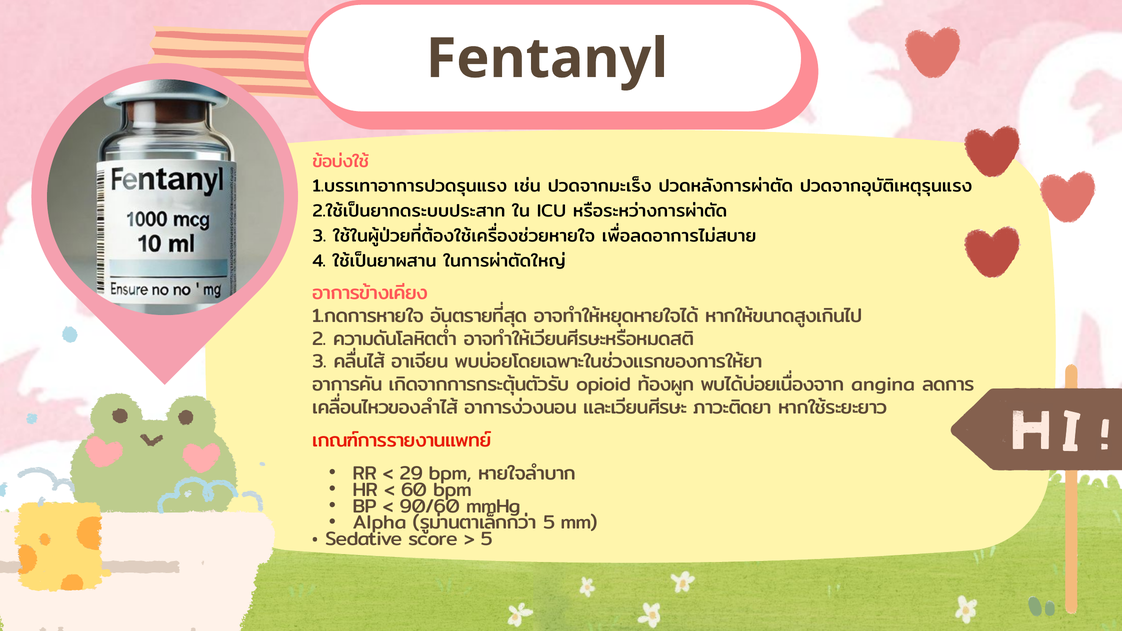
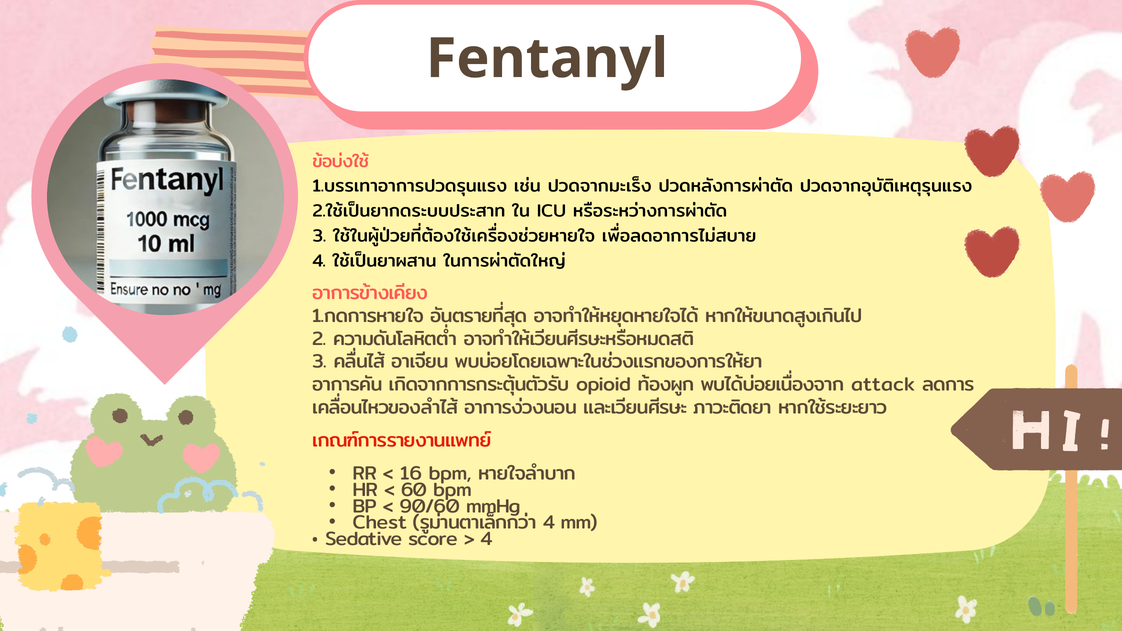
angina: angina -> attack
29: 29 -> 16
Alpha: Alpha -> Chest
5 at (549, 523): 5 -> 4
5 at (487, 539): 5 -> 4
